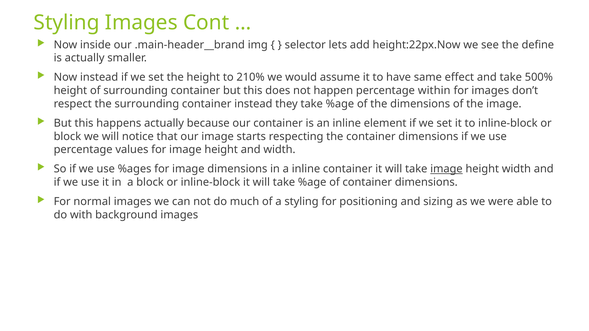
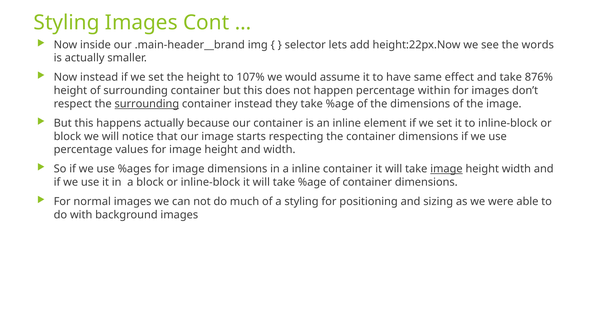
define: define -> words
210%: 210% -> 107%
500%: 500% -> 876%
surrounding at (147, 104) underline: none -> present
